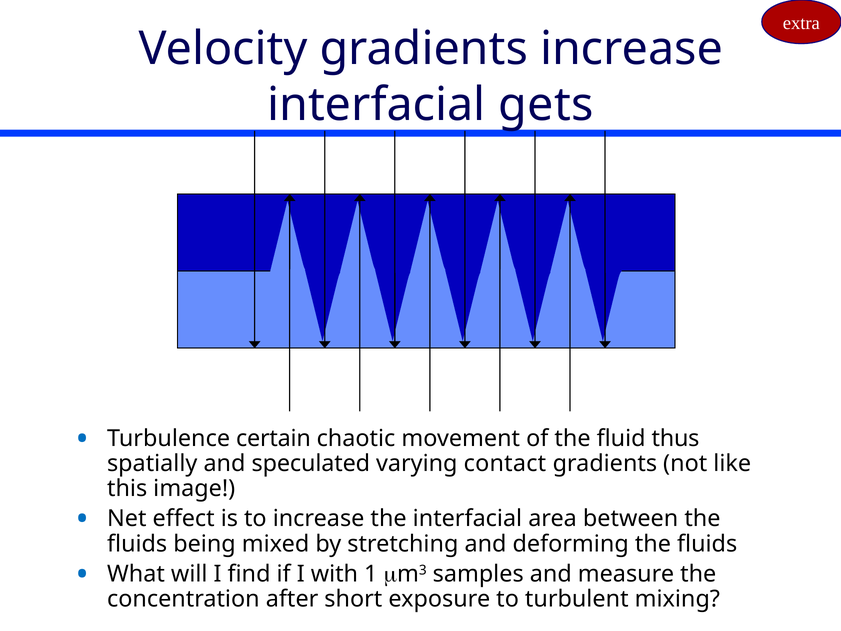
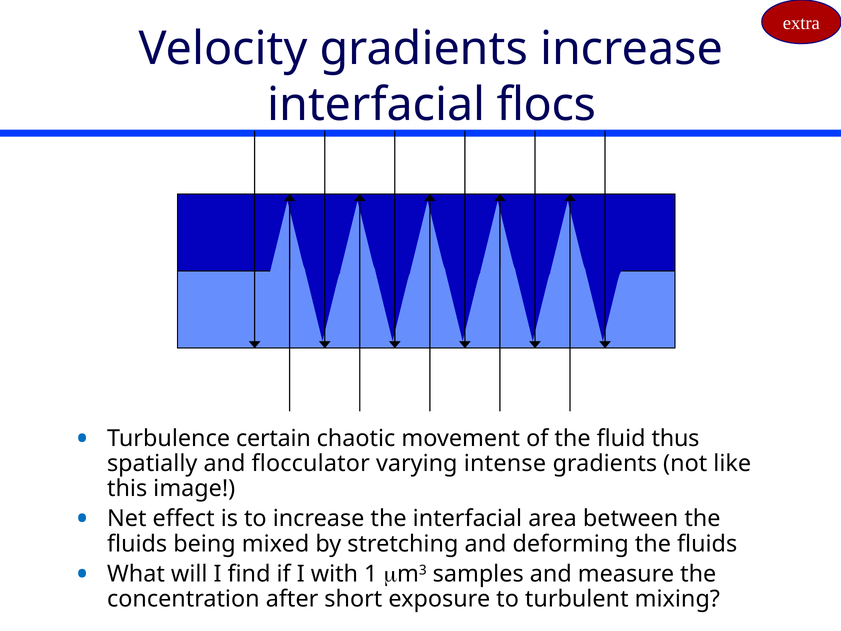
gets: gets -> flocs
speculated: speculated -> flocculator
contact: contact -> intense
